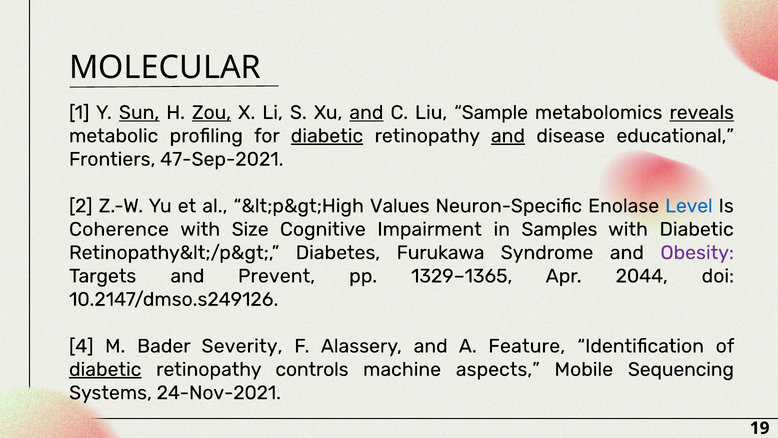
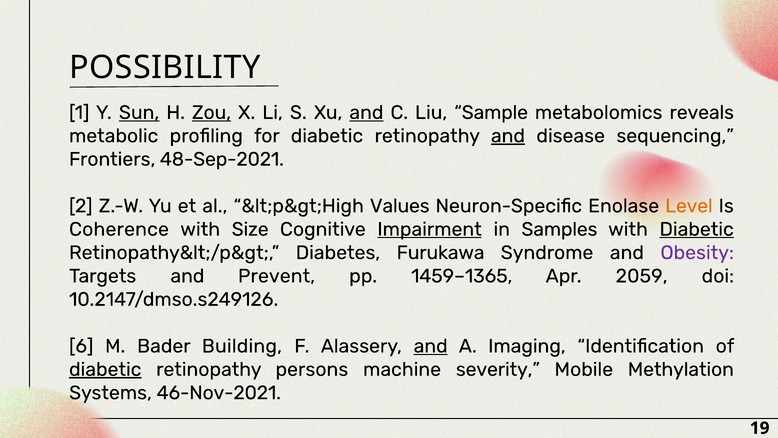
MOLECULAR: MOLECULAR -> POSSIBILITY
reveals underline: present -> none
diabetic at (327, 136) underline: present -> none
educational: educational -> sequencing
47-Sep-2021: 47-Sep-2021 -> 48-Sep-2021
Level colour: blue -> orange
Impairment underline: none -> present
Diabetic at (697, 229) underline: none -> present
1329–1365: 1329–1365 -> 1459–1365
2044: 2044 -> 2059
4: 4 -> 6
Severity: Severity -> Building
and at (431, 346) underline: none -> present
Feature: Feature -> Imaging
controls: controls -> persons
aspects: aspects -> severity
Sequencing: Sequencing -> Methylation
24-Nov-2021: 24-Nov-2021 -> 46-Nov-2021
